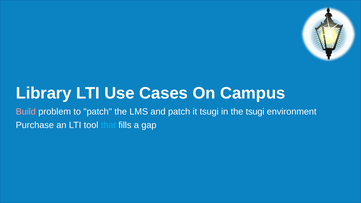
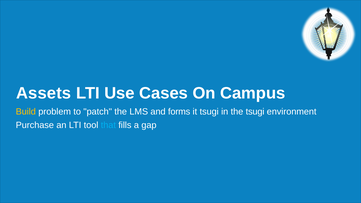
Library: Library -> Assets
Build colour: pink -> yellow
and patch: patch -> forms
